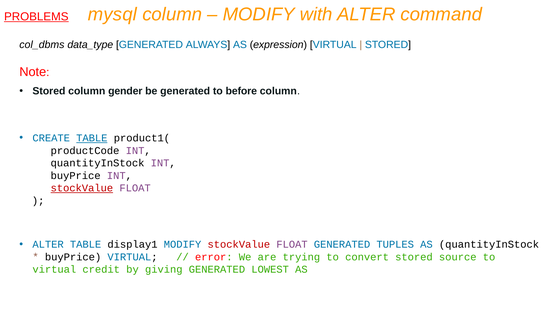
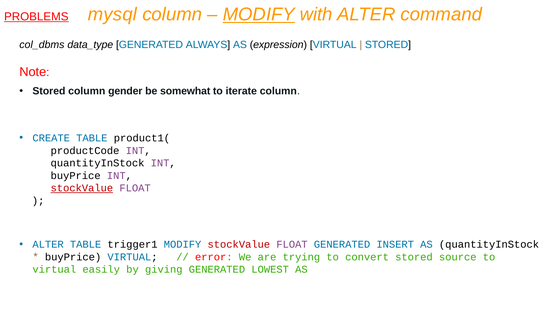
MODIFY at (259, 14) underline: none -> present
be generated: generated -> somewhat
before: before -> iterate
TABLE at (92, 138) underline: present -> none
display1: display1 -> trigger1
TUPLES: TUPLES -> INSERT
credit: credit -> easily
